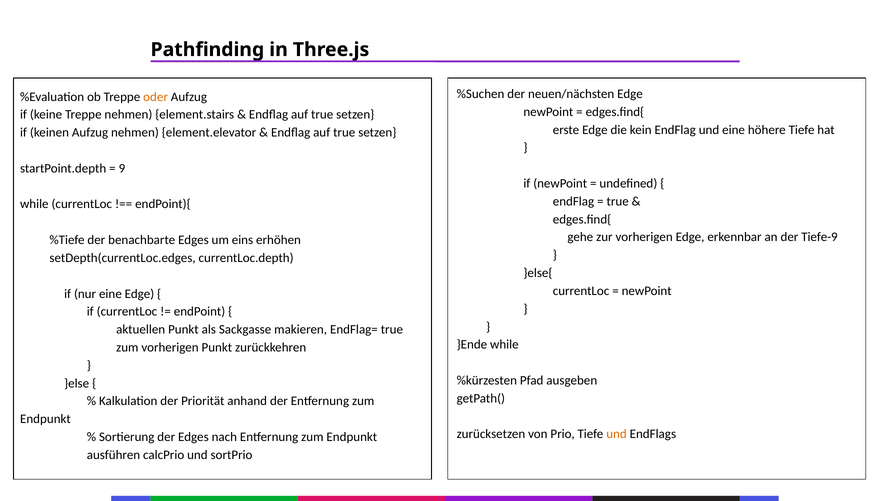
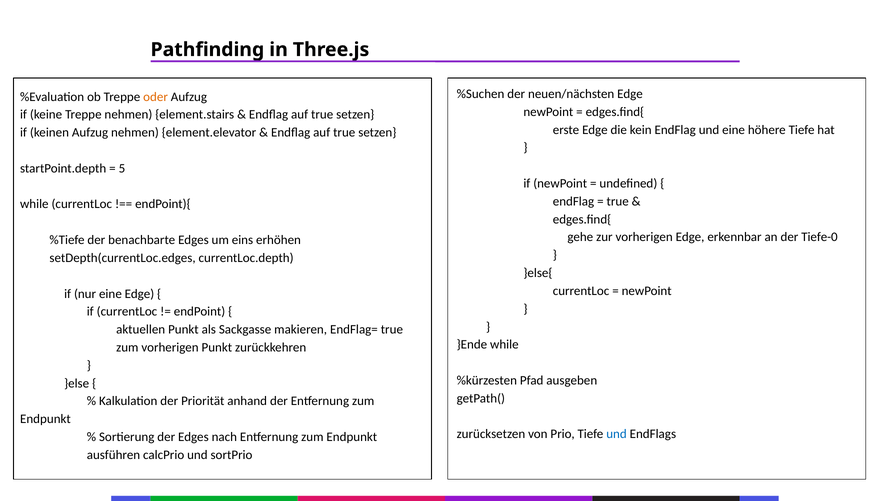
9: 9 -> 5
Tiefe-9: Tiefe-9 -> Tiefe-0
und at (616, 434) colour: orange -> blue
